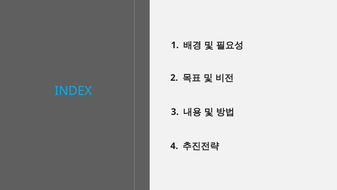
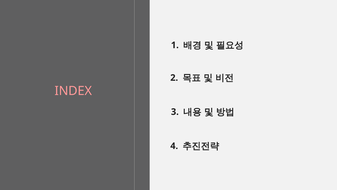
INDEX colour: light blue -> pink
